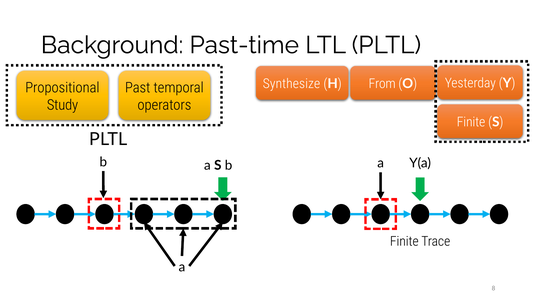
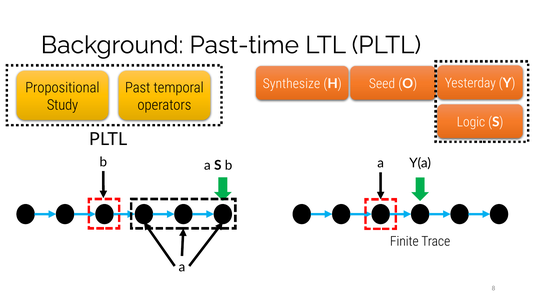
From: From -> Seed
Finite at (471, 122): Finite -> Logic
